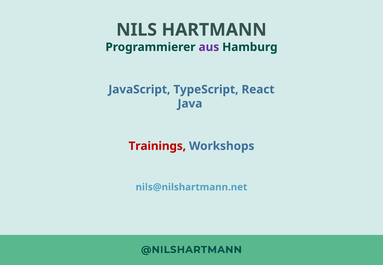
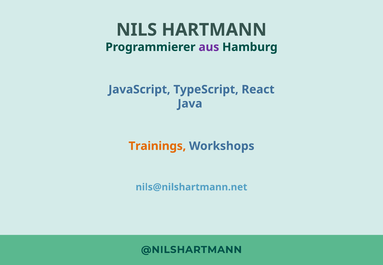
Trainings colour: red -> orange
